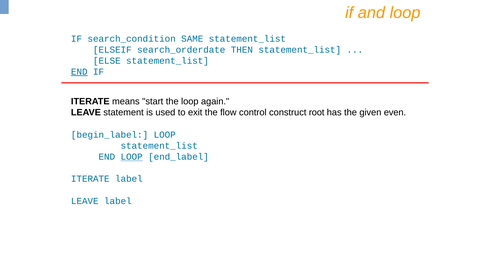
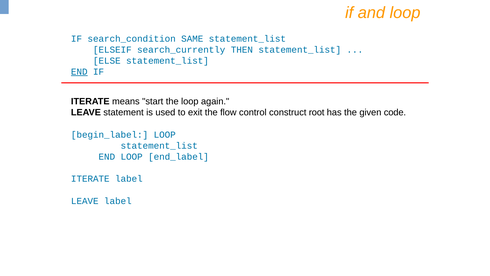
search_orderdate: search_orderdate -> search_currently
even: even -> code
LOOP at (132, 157) underline: present -> none
